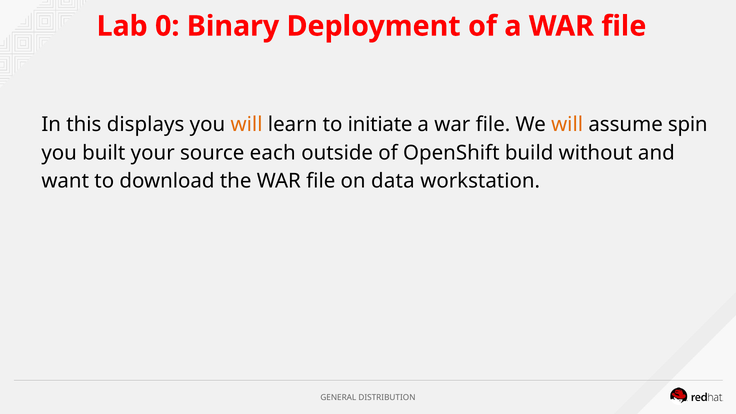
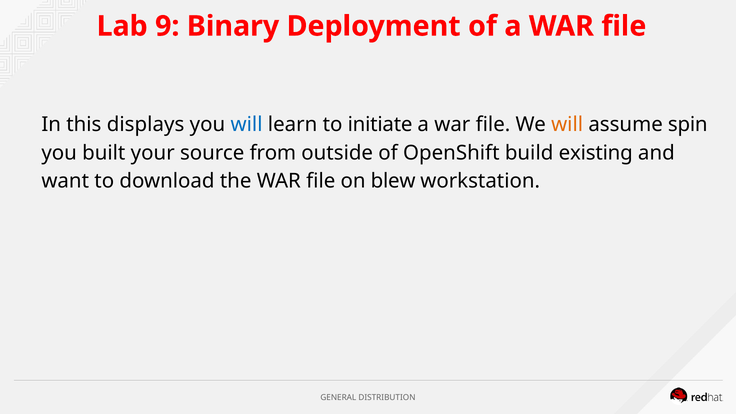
0: 0 -> 9
will at (247, 125) colour: orange -> blue
each: each -> from
without: without -> existing
data: data -> blew
